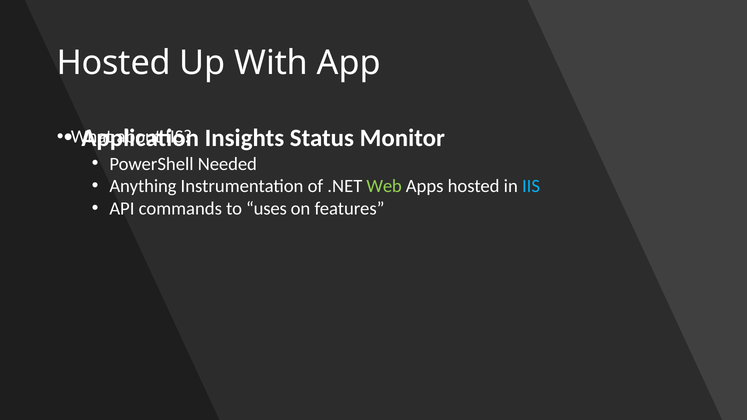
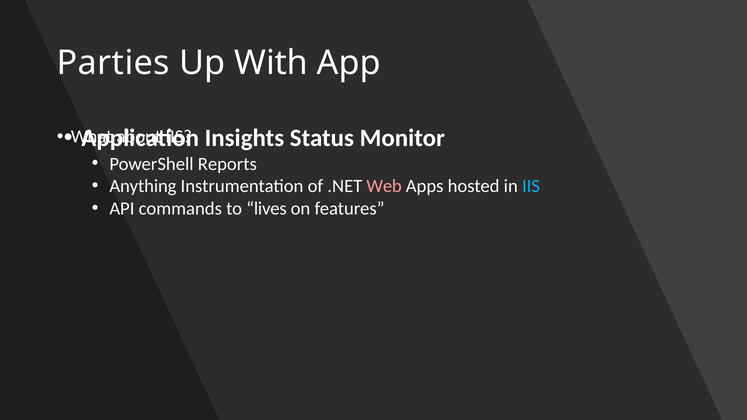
Hosted at (114, 63): Hosted -> Parties
Needed: Needed -> Reports
Web colour: light green -> pink
uses: uses -> lives
